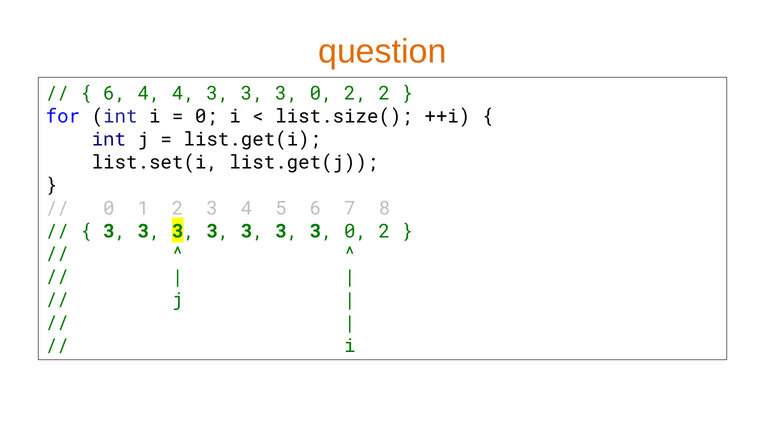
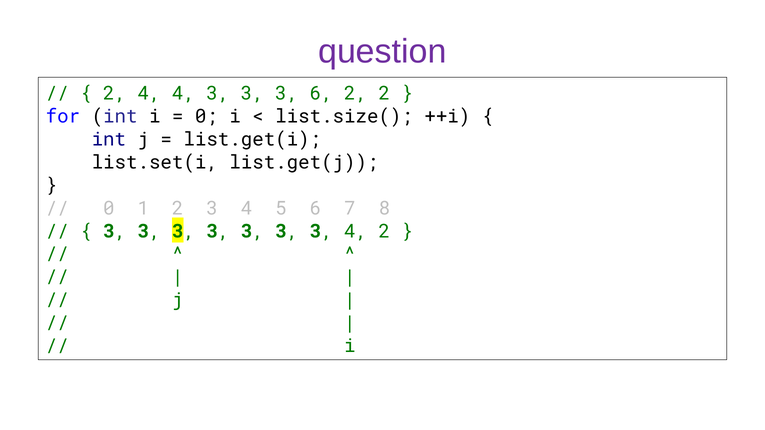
question colour: orange -> purple
6 at (115, 94): 6 -> 2
0 at (321, 94): 0 -> 6
0 at (356, 231): 0 -> 4
